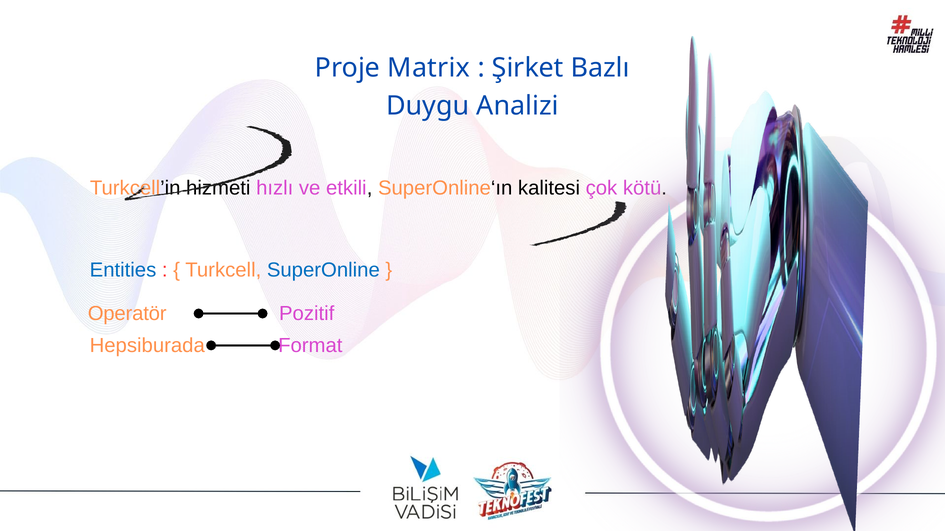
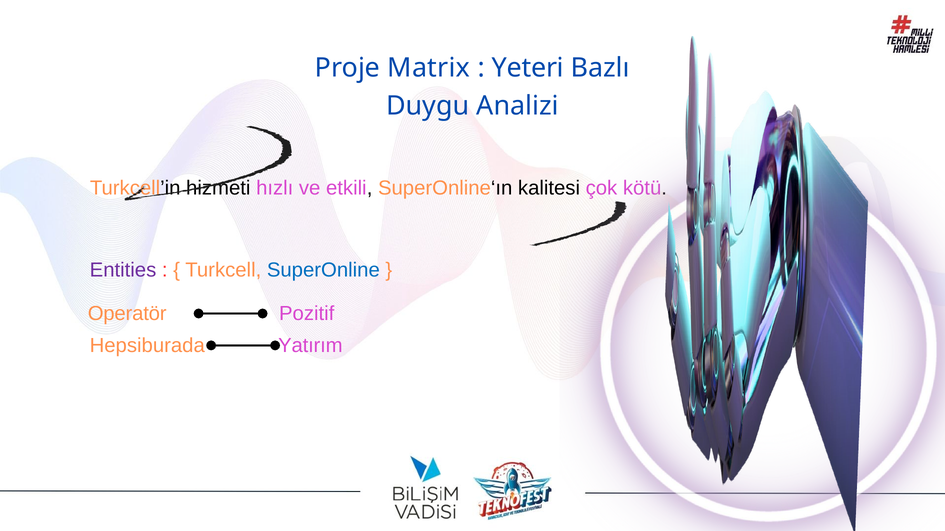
Şirket: Şirket -> Yeteri
Entities colour: blue -> purple
Format: Format -> Yatırım
